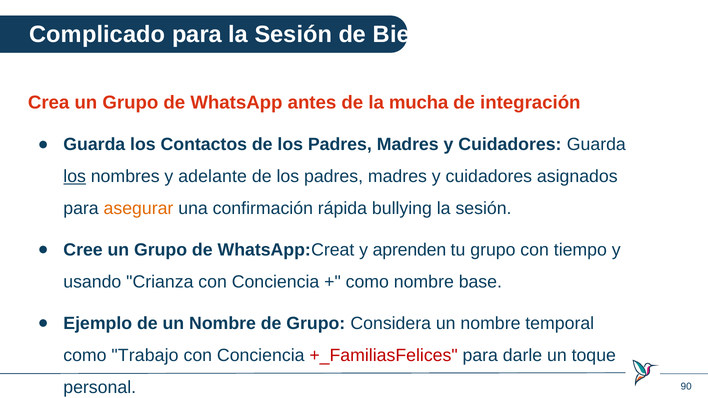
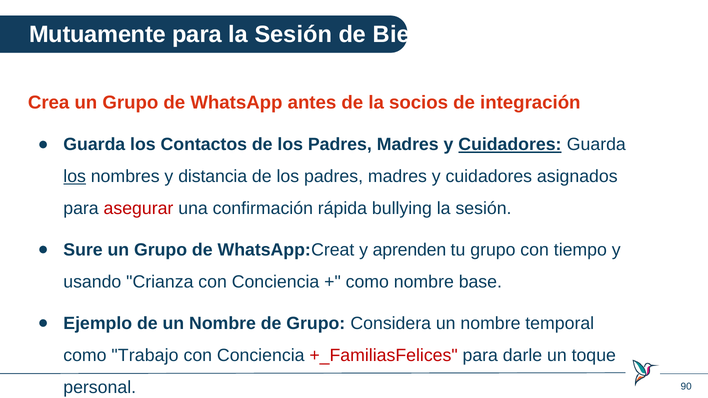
Complicado: Complicado -> Mutuamente
mucha: mucha -> socios
Cuidadores at (510, 145) underline: none -> present
adelante: adelante -> distancia
asegurar colour: orange -> red
Cree: Cree -> Sure
